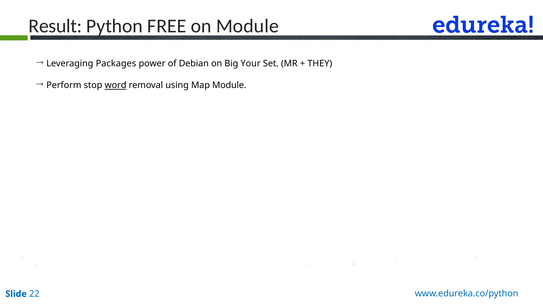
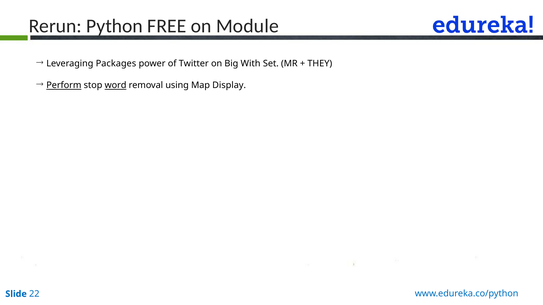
Result: Result -> Rerun
Debian: Debian -> Twitter
Your: Your -> With
Perform underline: none -> present
Map Module: Module -> Display
